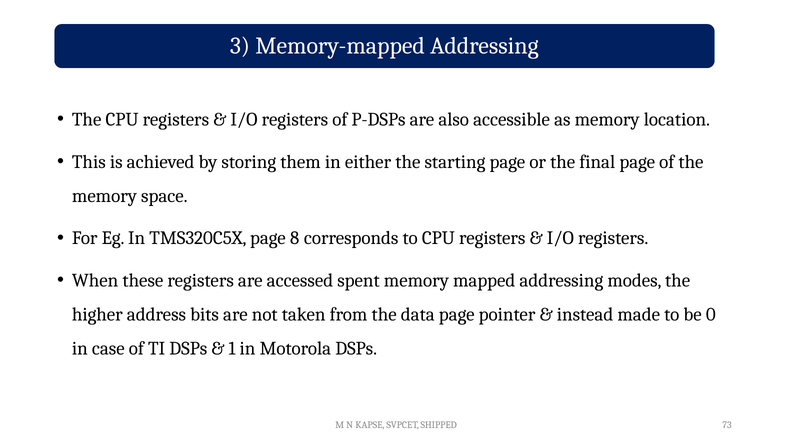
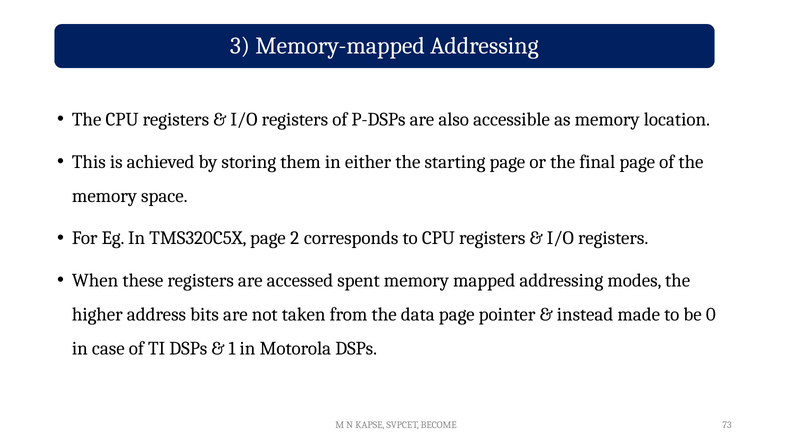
8: 8 -> 2
SHIPPED: SHIPPED -> BECOME
